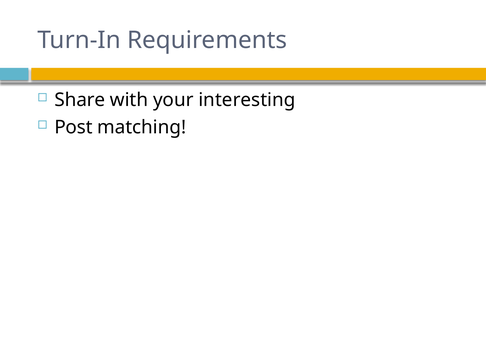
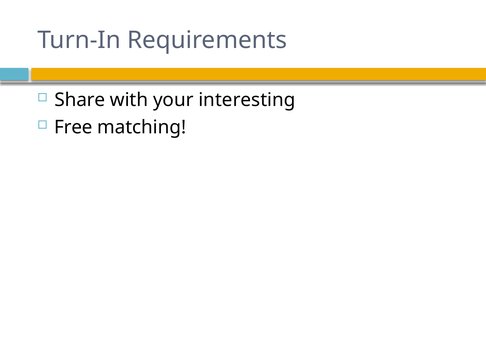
Post: Post -> Free
